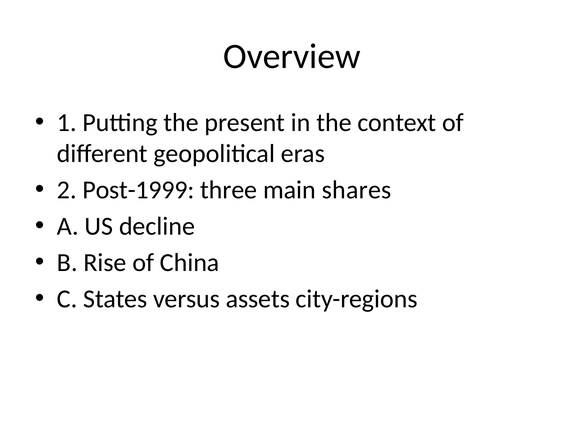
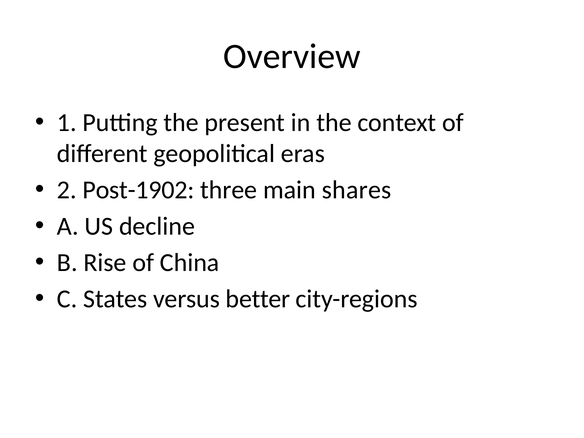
Post-1999: Post-1999 -> Post-1902
assets: assets -> better
